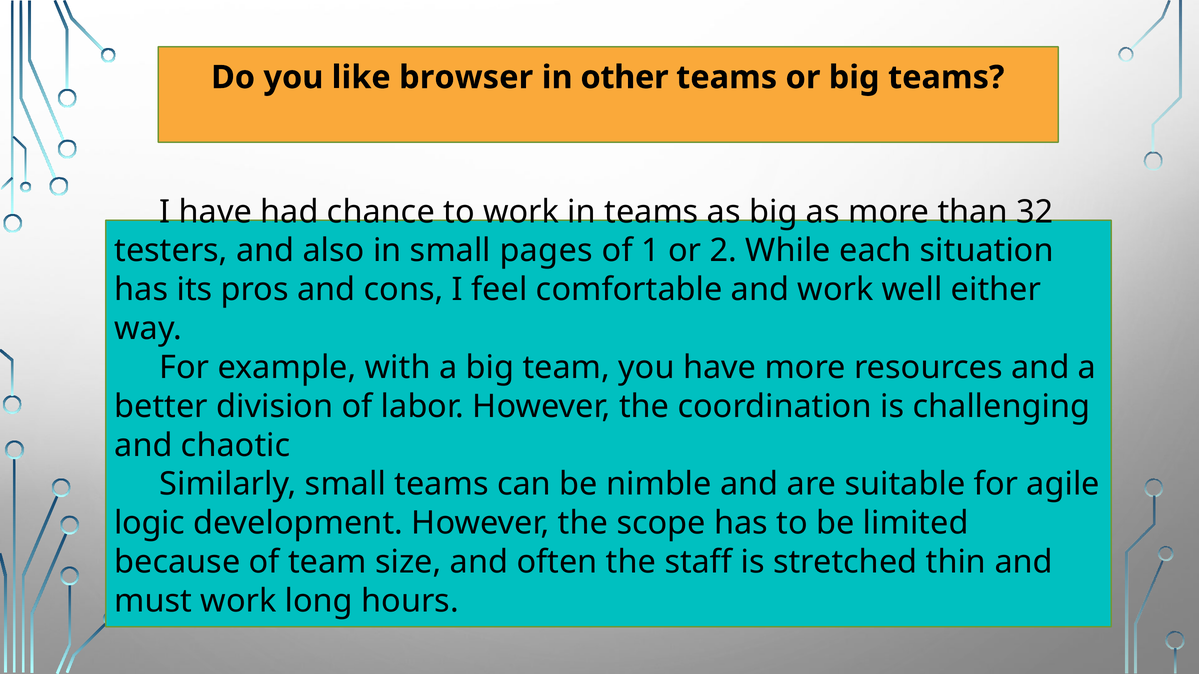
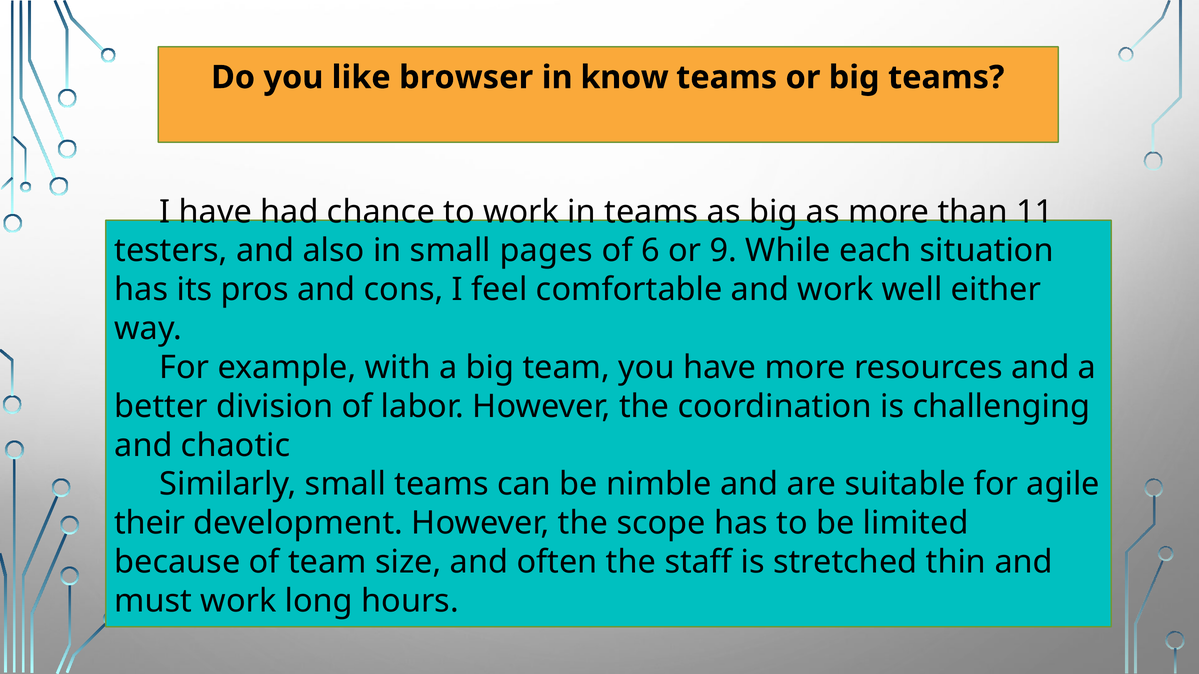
other: other -> know
32: 32 -> 11
1: 1 -> 6
2: 2 -> 9
logic: logic -> their
